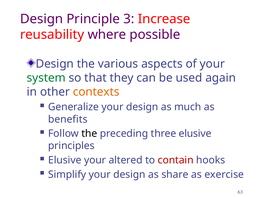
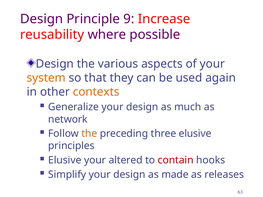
3: 3 -> 9
system colour: green -> orange
benefits: benefits -> network
the at (89, 134) colour: black -> orange
share: share -> made
exercise: exercise -> releases
